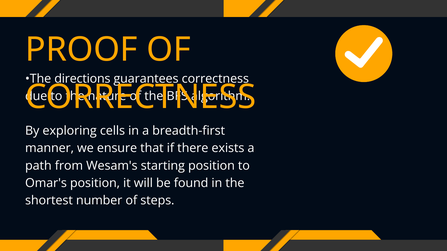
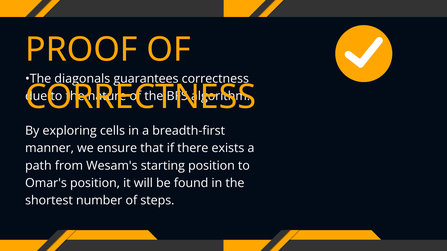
directions: directions -> diagonals
